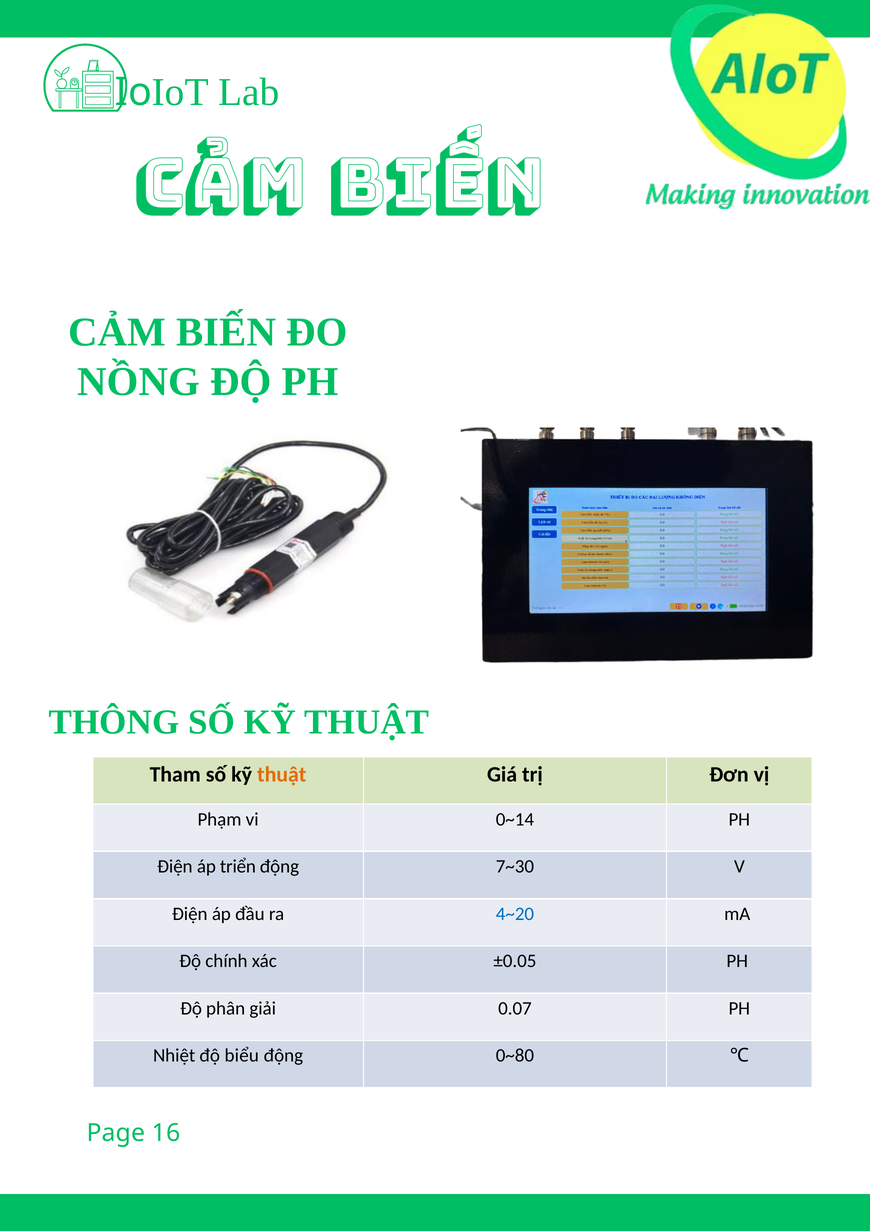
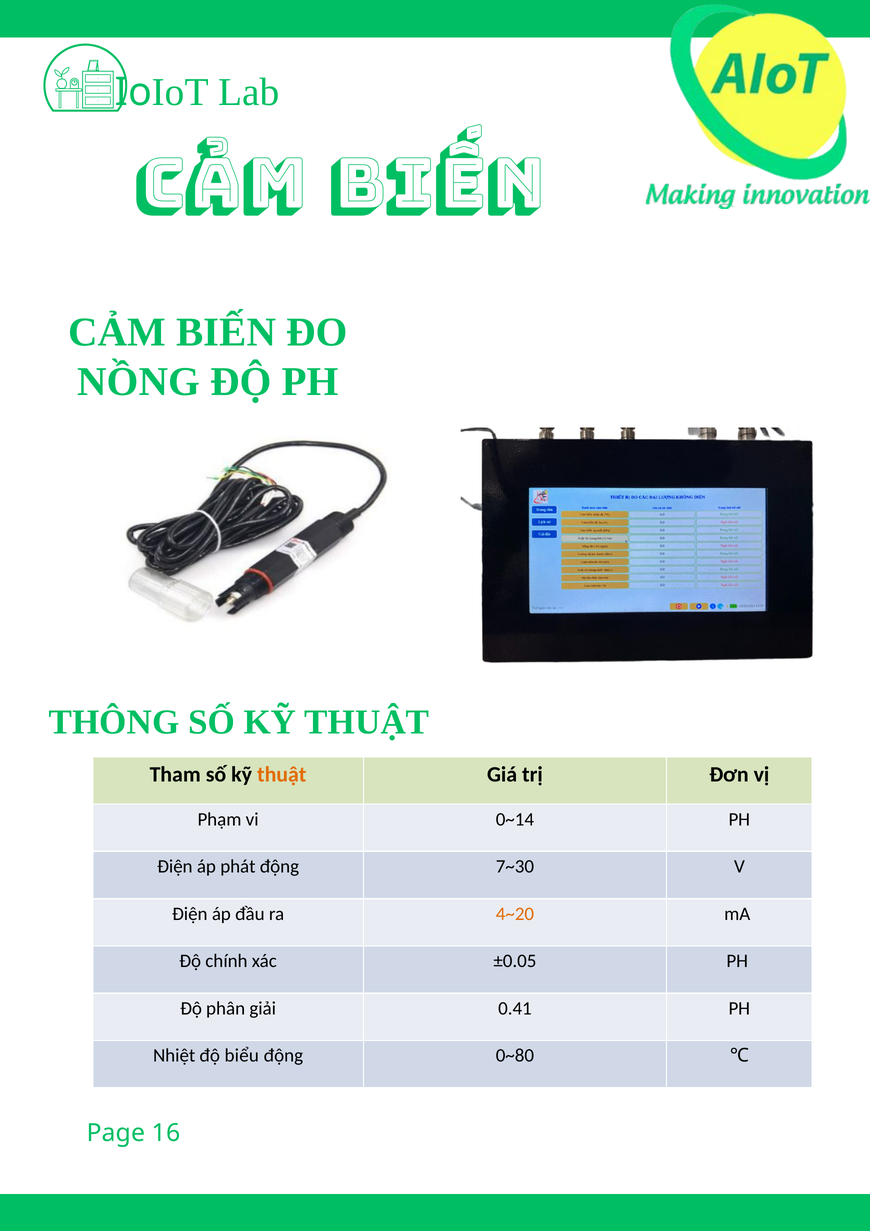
triển: triển -> phát
4~20 colour: blue -> orange
0.07: 0.07 -> 0.41
